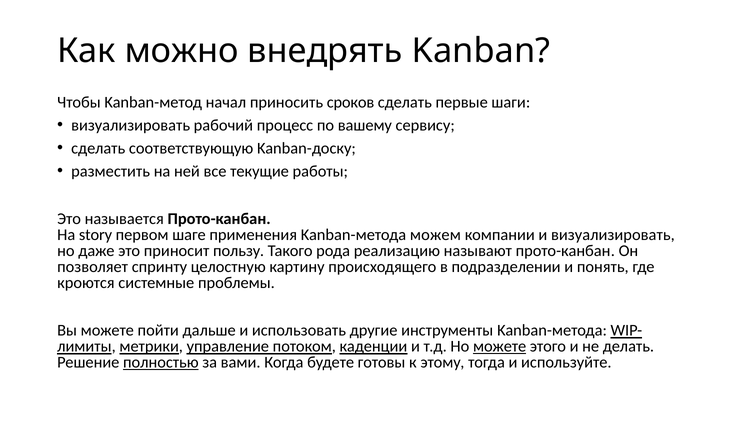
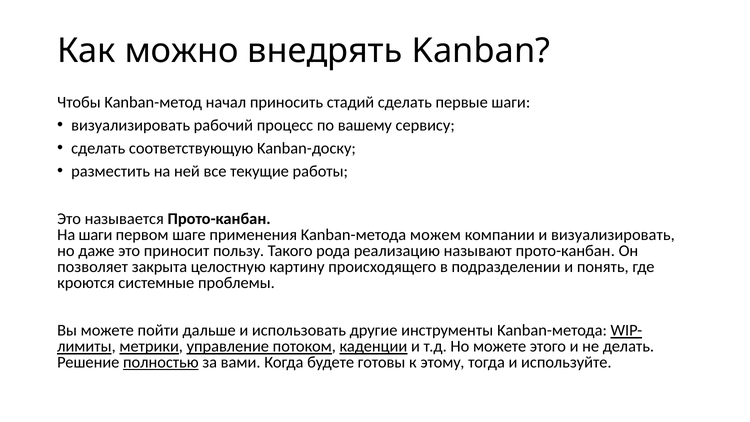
сроков: сроков -> стадий
На story: story -> шаги
спринту: спринту -> закрыта
можете at (500, 346) underline: present -> none
